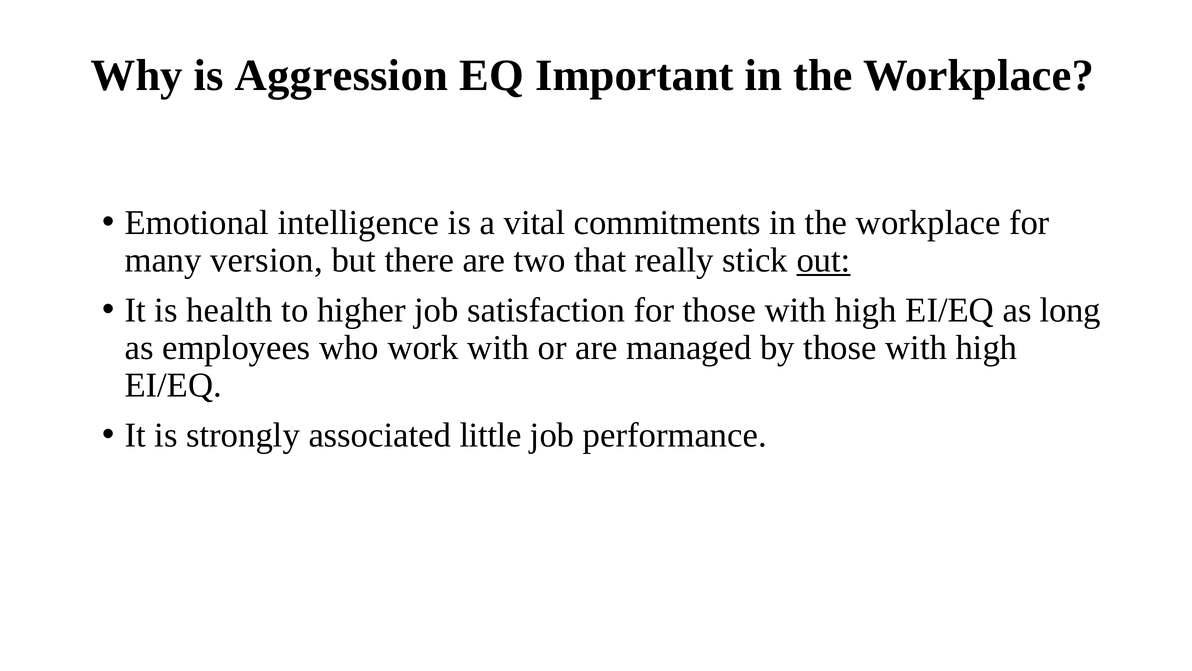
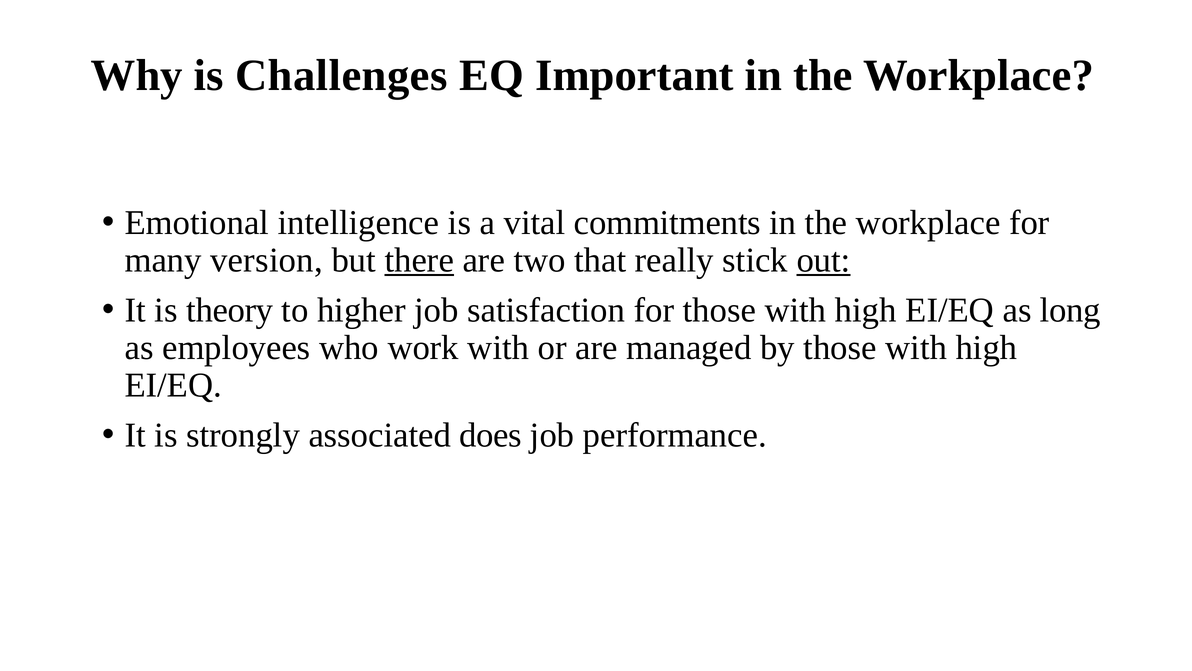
Aggression: Aggression -> Challenges
there underline: none -> present
health: health -> theory
little: little -> does
